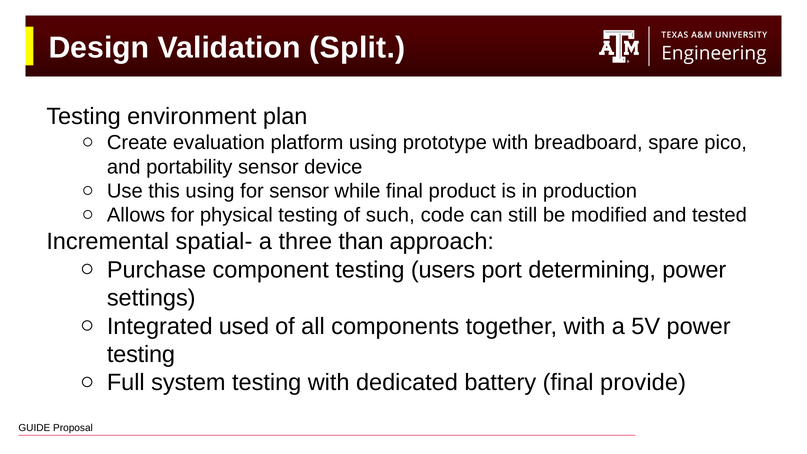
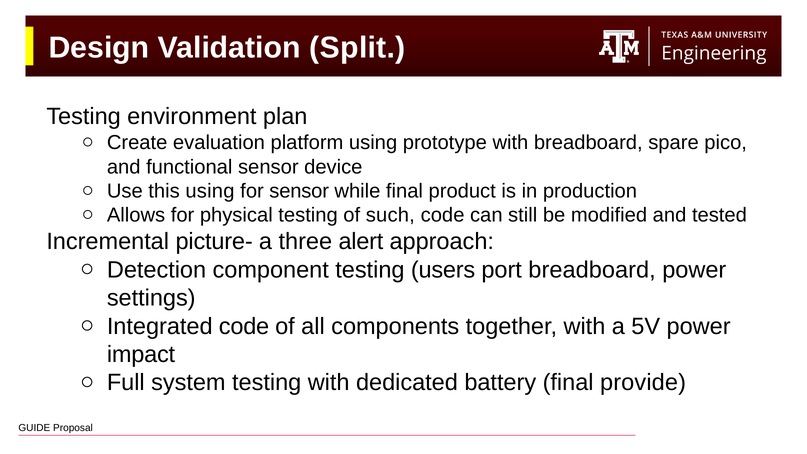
portability: portability -> functional
spatial-: spatial- -> picture-
than: than -> alert
Purchase: Purchase -> Detection
port determining: determining -> breadboard
Integrated used: used -> code
testing at (141, 354): testing -> impact
